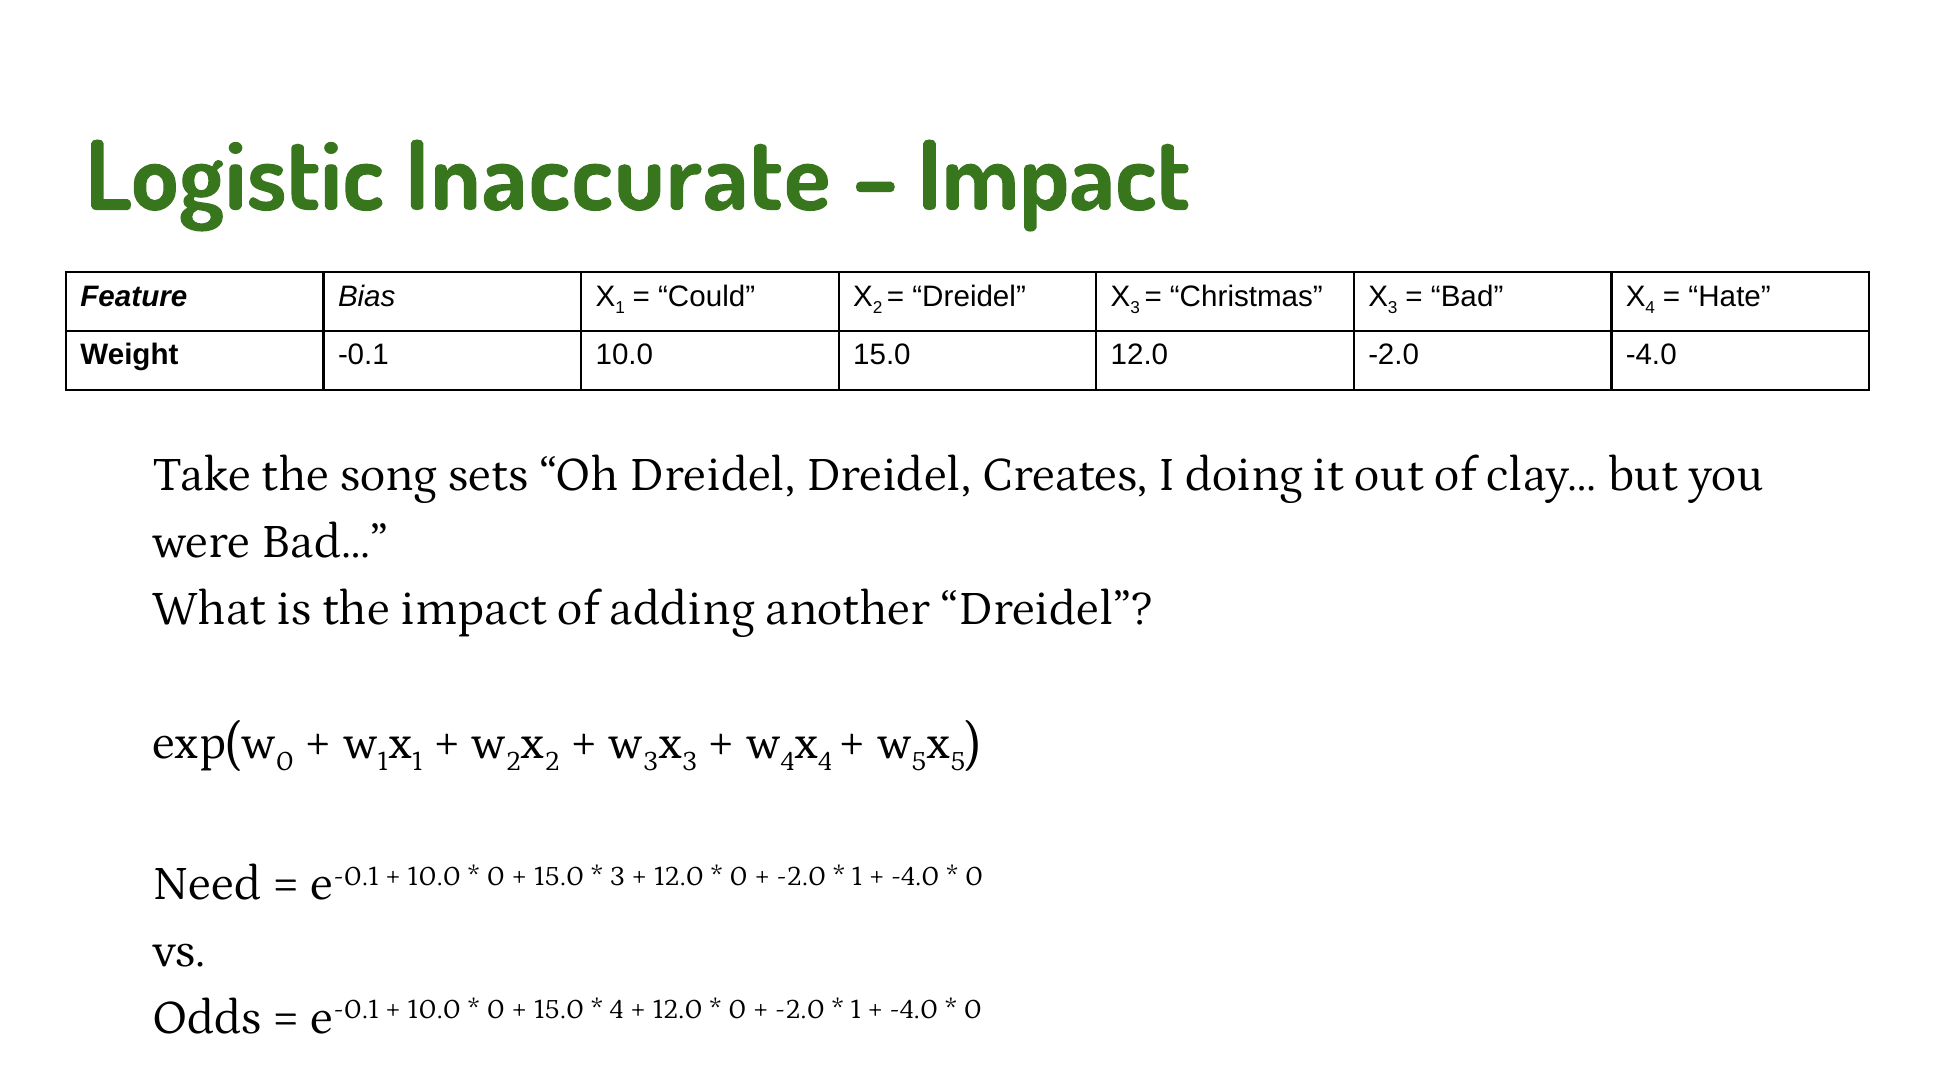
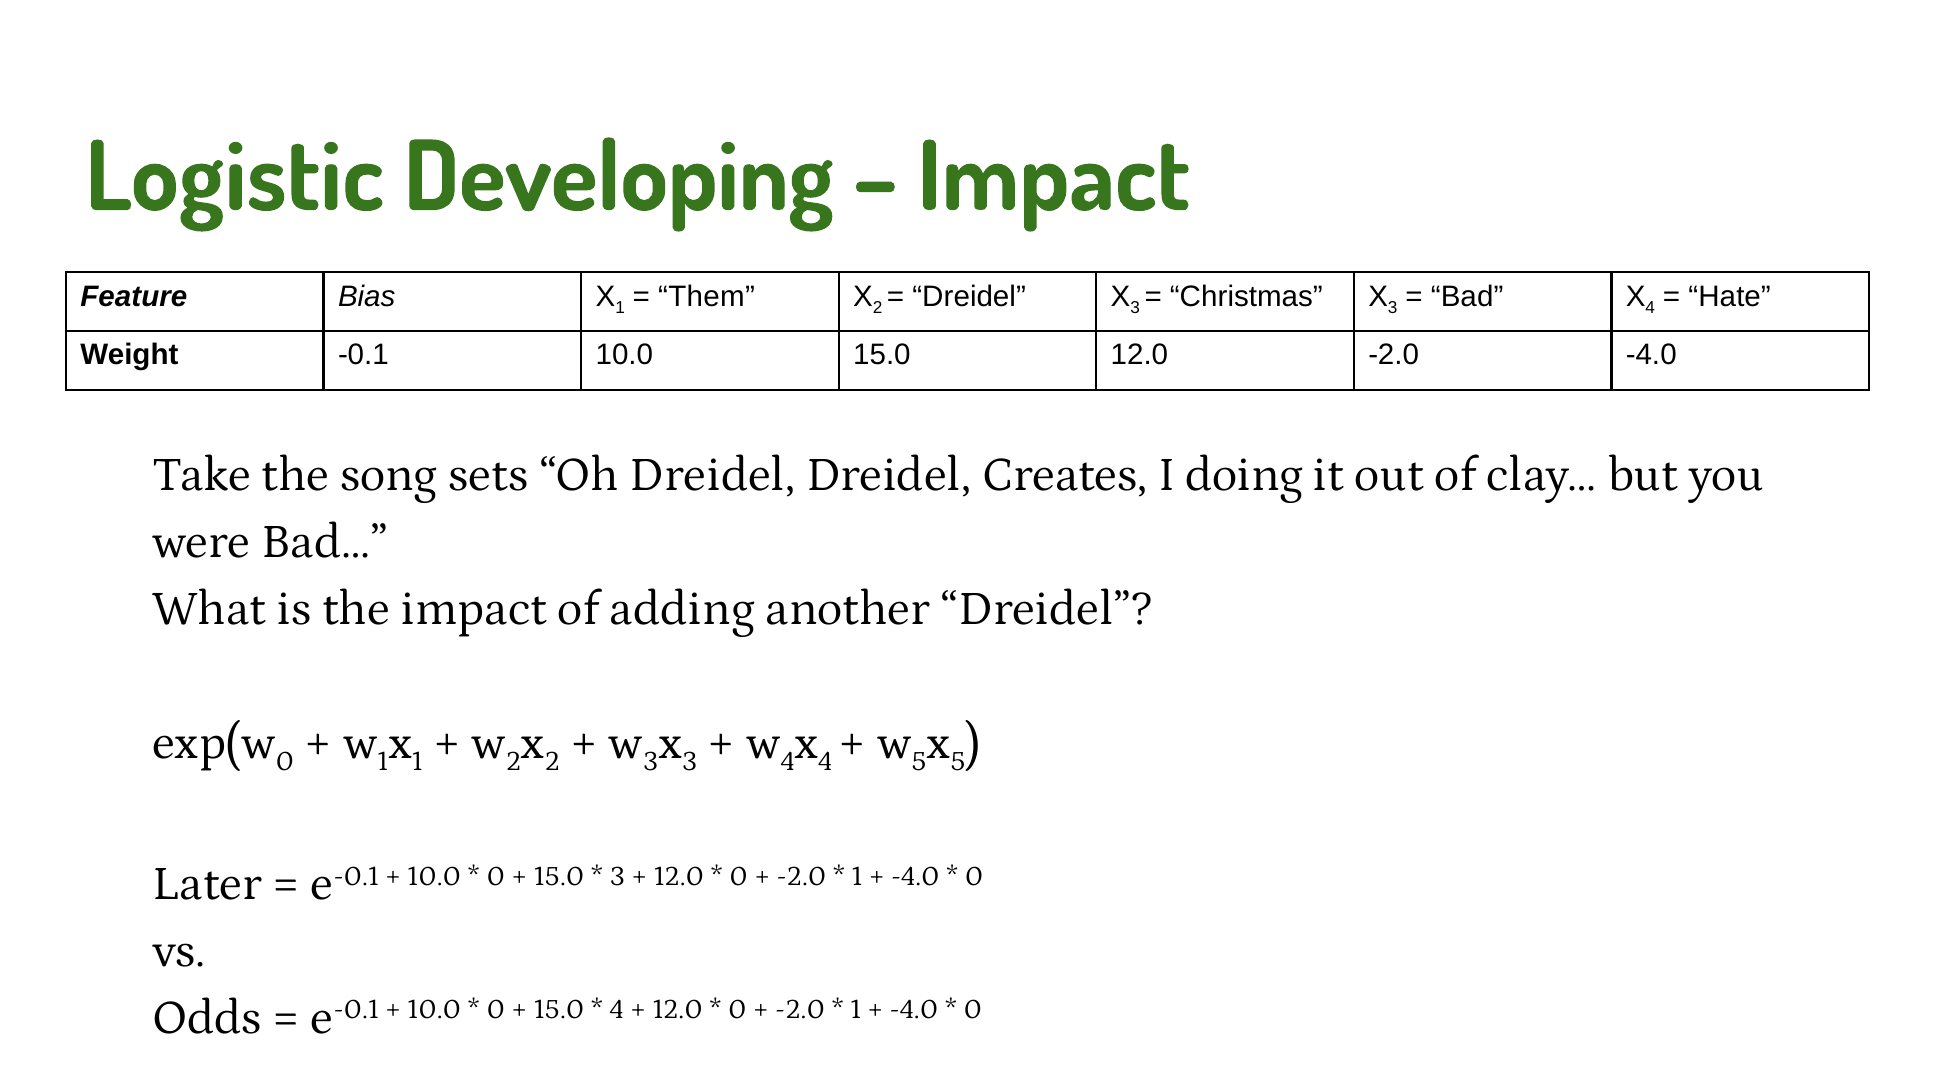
Inaccurate: Inaccurate -> Developing
Could: Could -> Them
Need: Need -> Later
